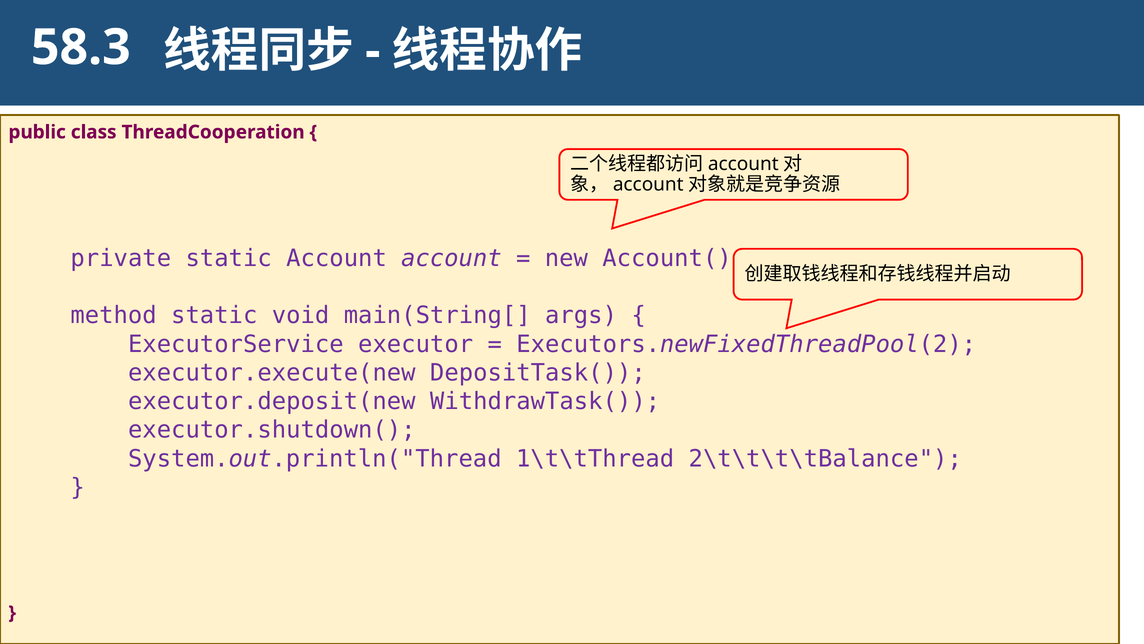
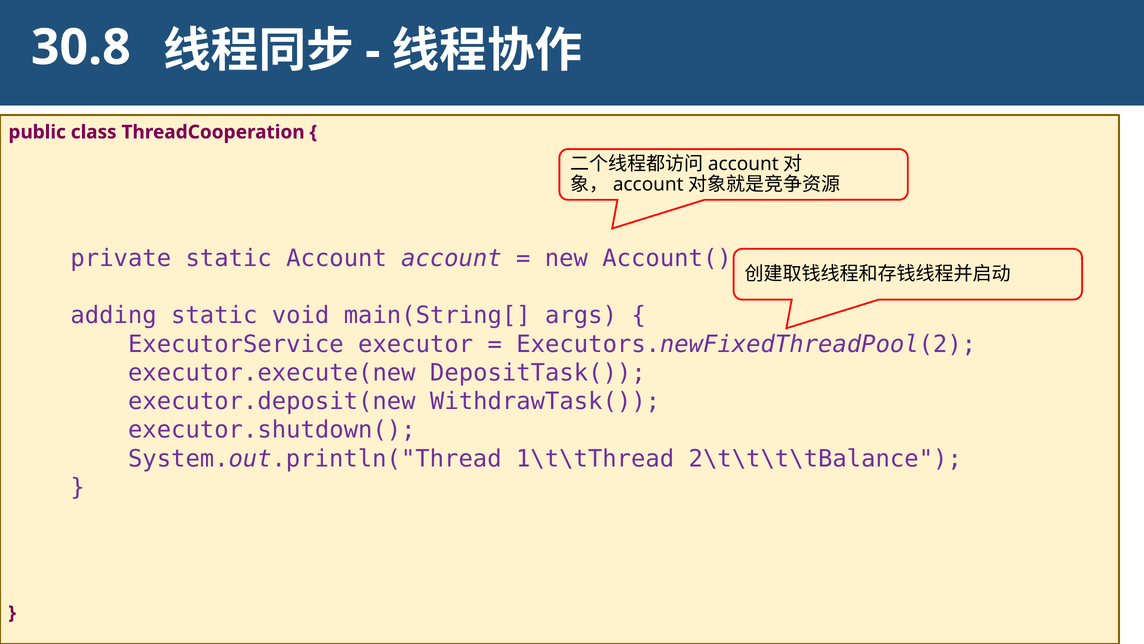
58.3: 58.3 -> 30.8
method: method -> adding
